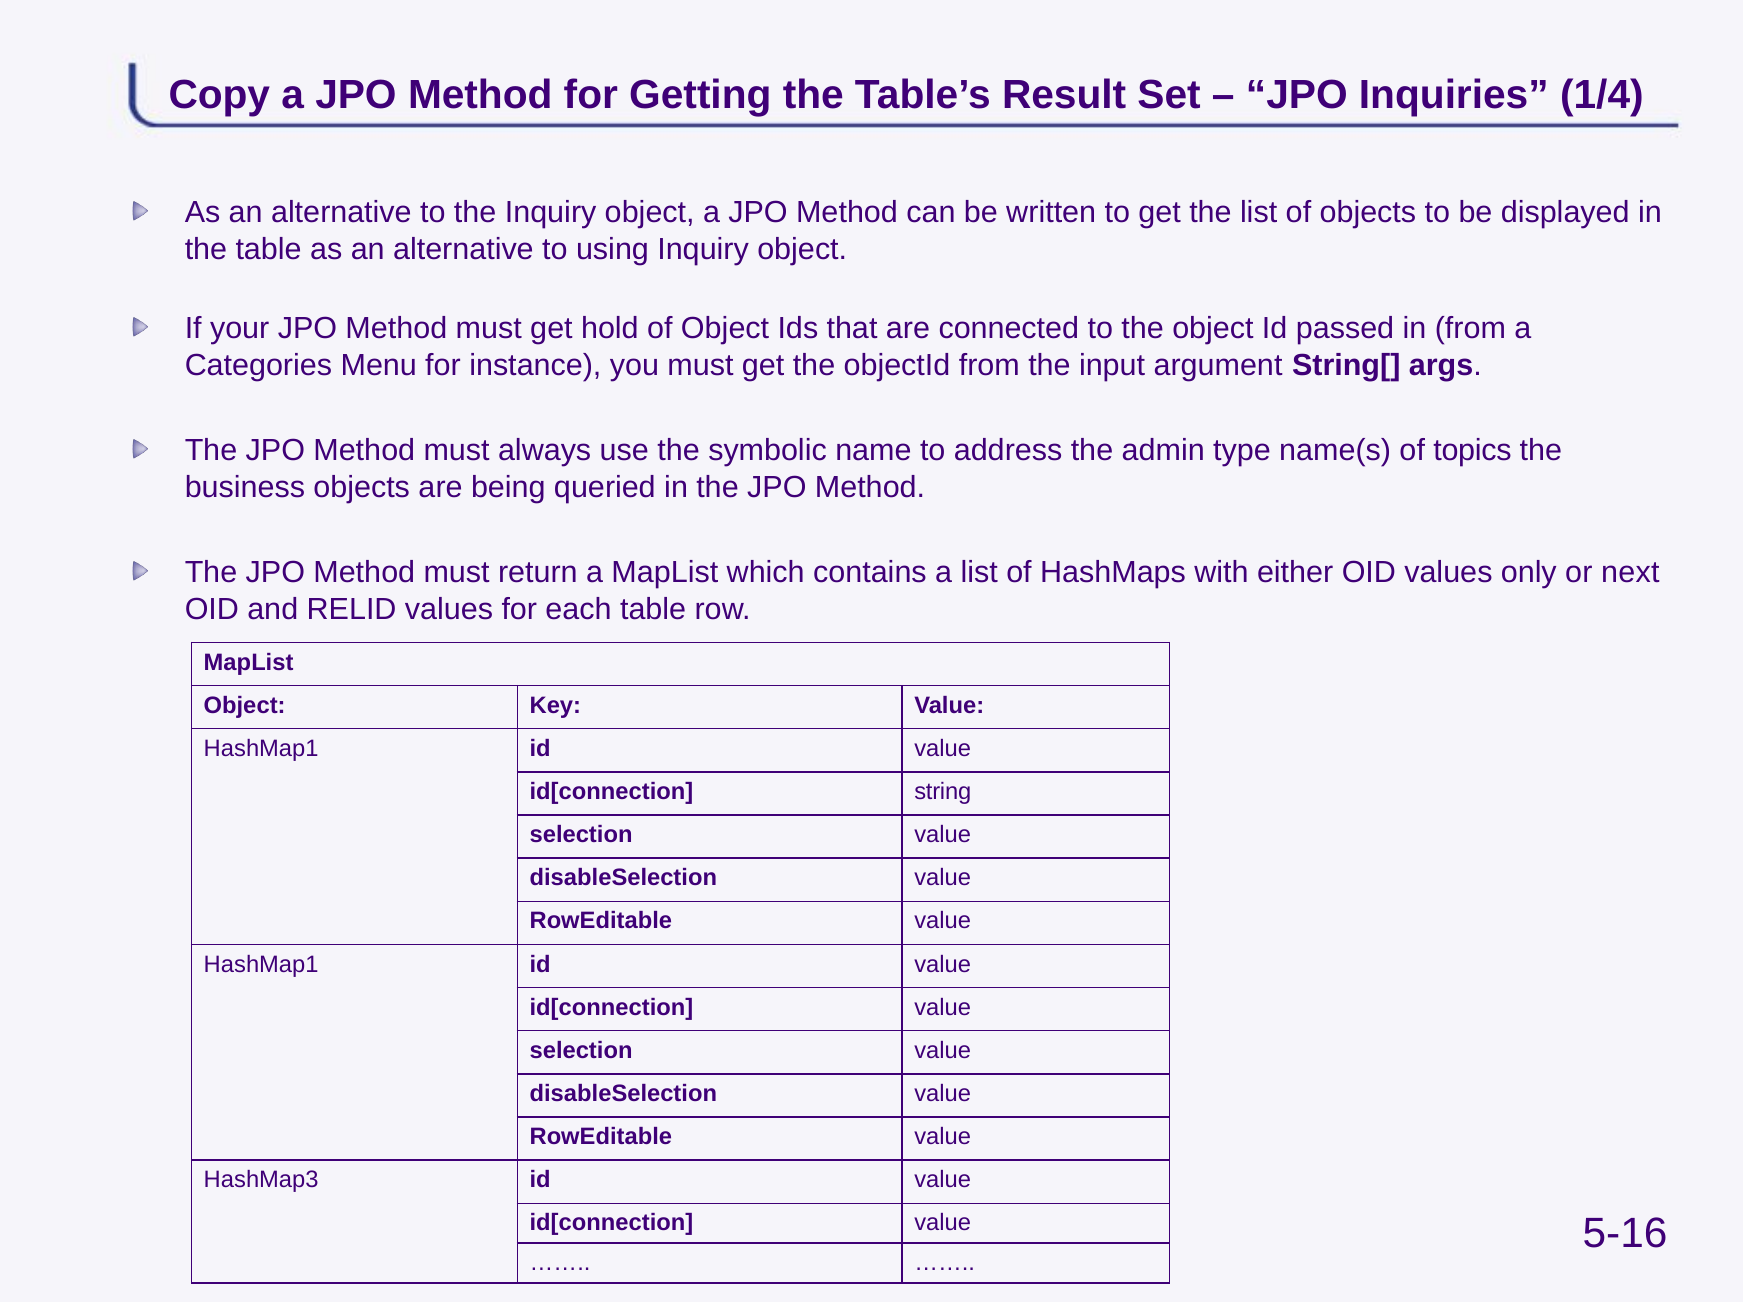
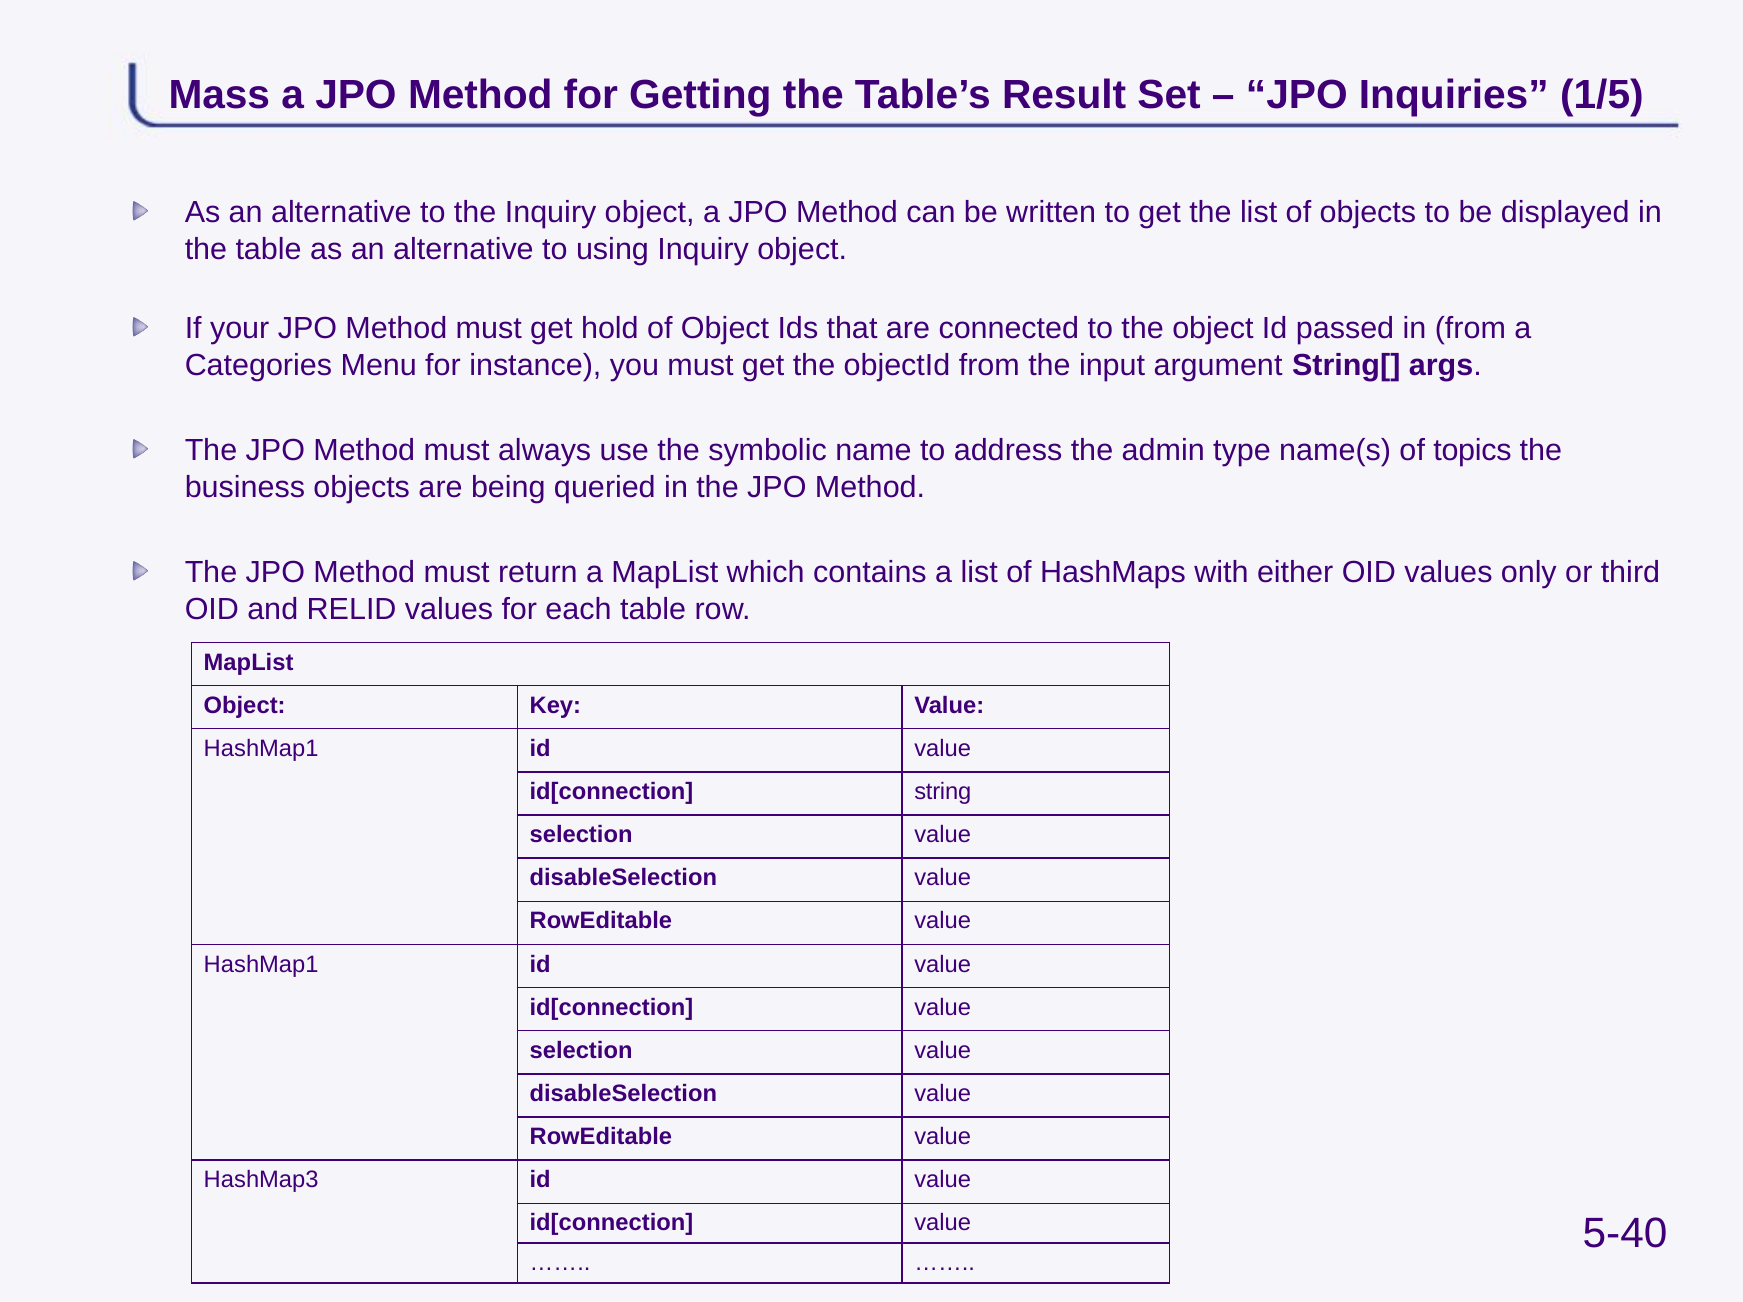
Copy: Copy -> Mass
1/4: 1/4 -> 1/5
next: next -> third
5-16: 5-16 -> 5-40
